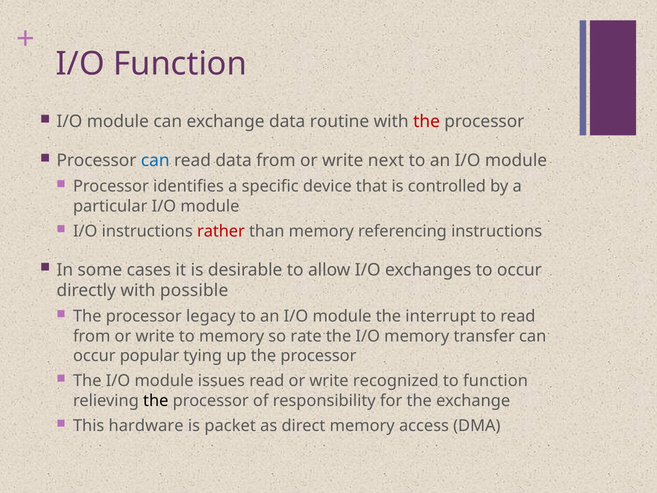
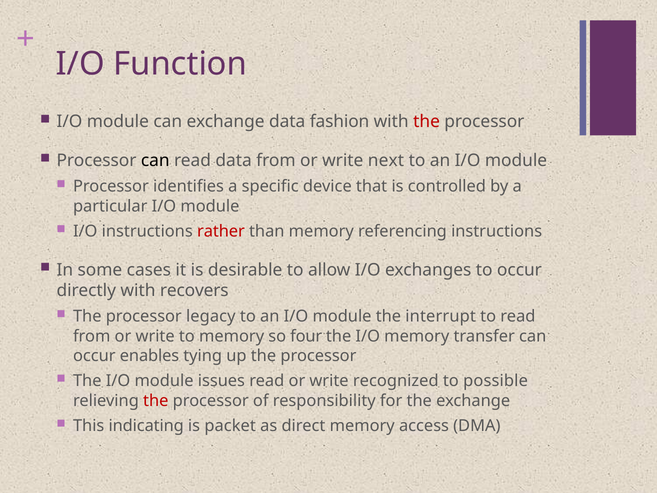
routine: routine -> fashion
can at (155, 161) colour: blue -> black
possible: possible -> recovers
rate: rate -> four
popular: popular -> enables
to function: function -> possible
the at (156, 401) colour: black -> red
hardware: hardware -> indicating
